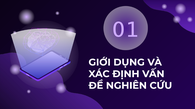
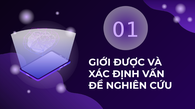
DỤNG: DỤNG -> ĐƯỢC
